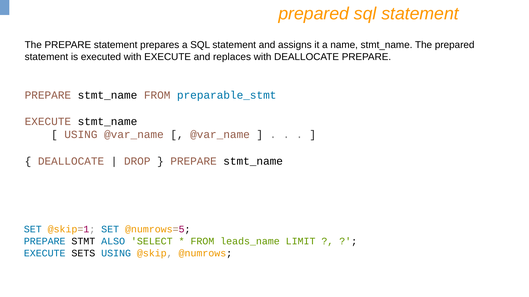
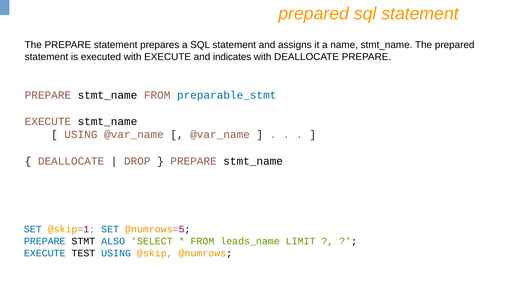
replaces: replaces -> indicates
SETS: SETS -> TEST
